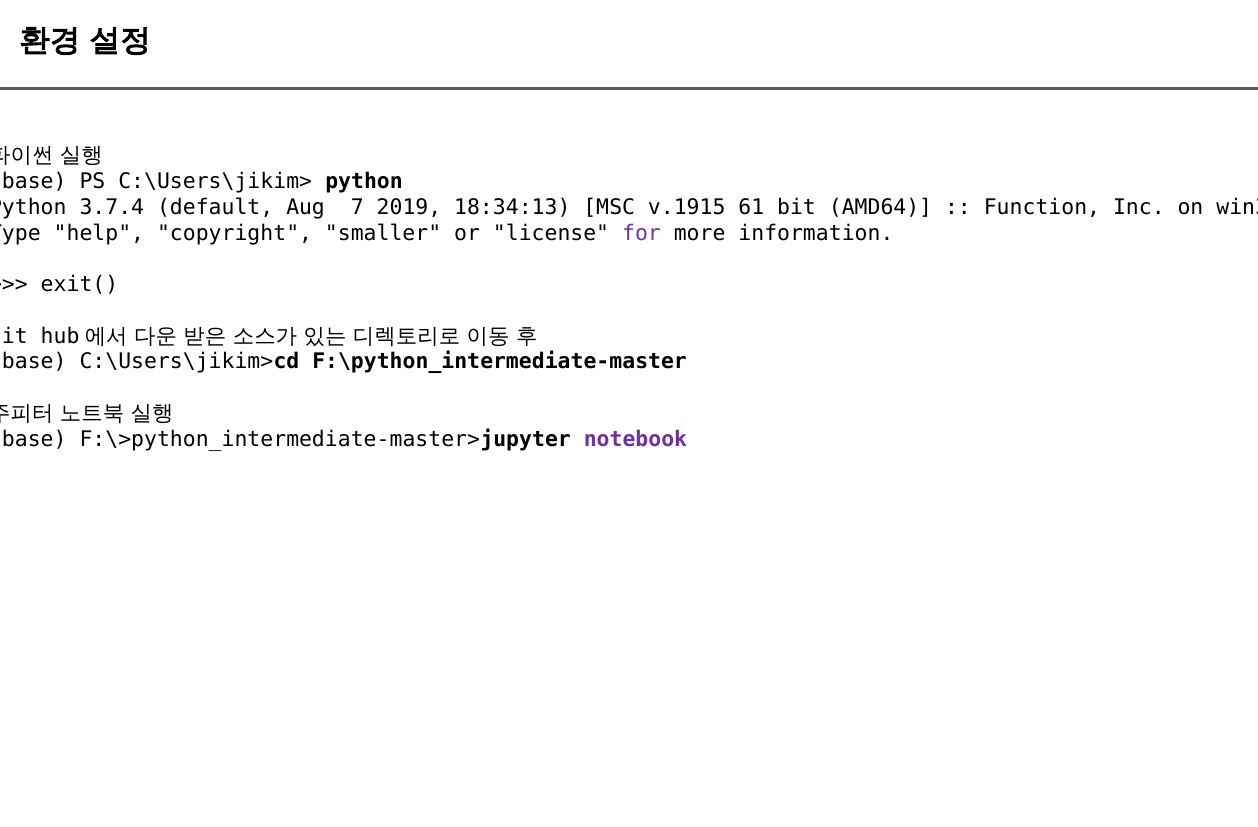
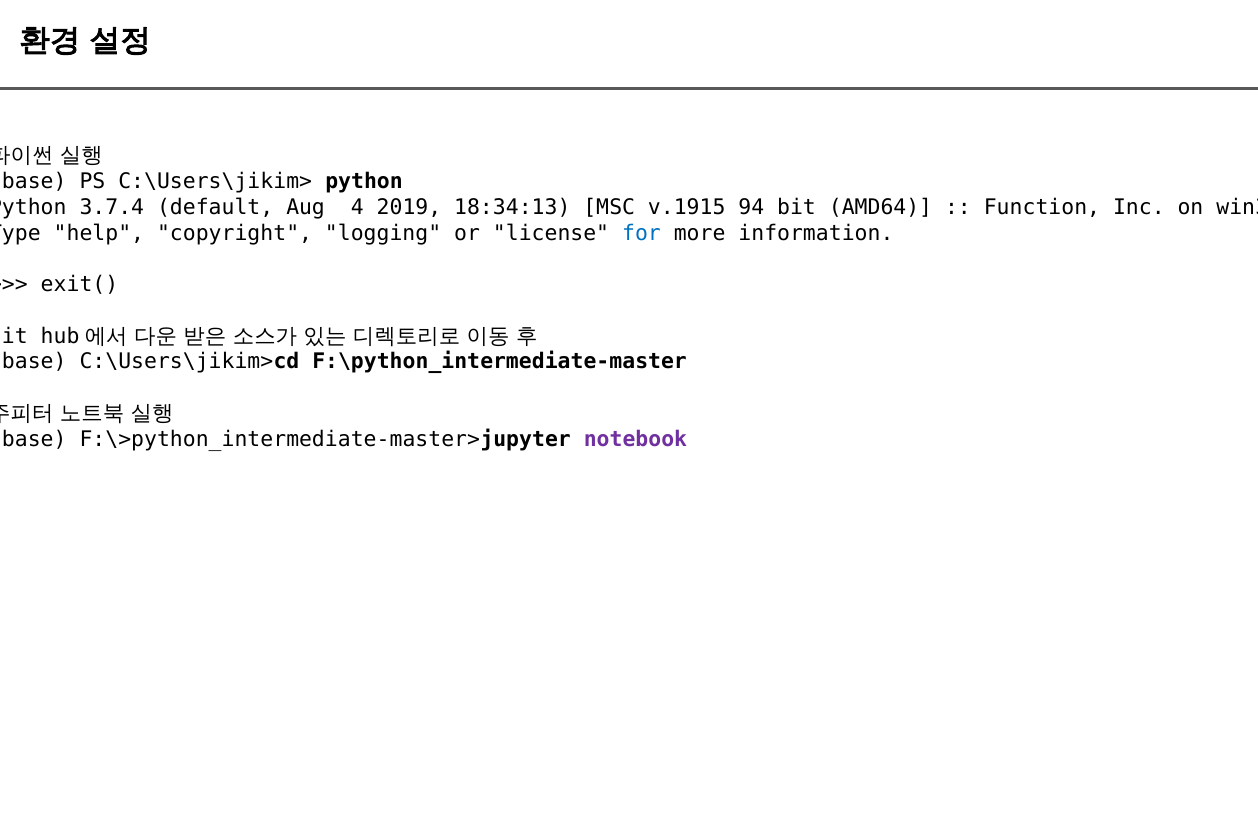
7: 7 -> 4
61: 61 -> 94
smaller: smaller -> logging
for colour: purple -> blue
